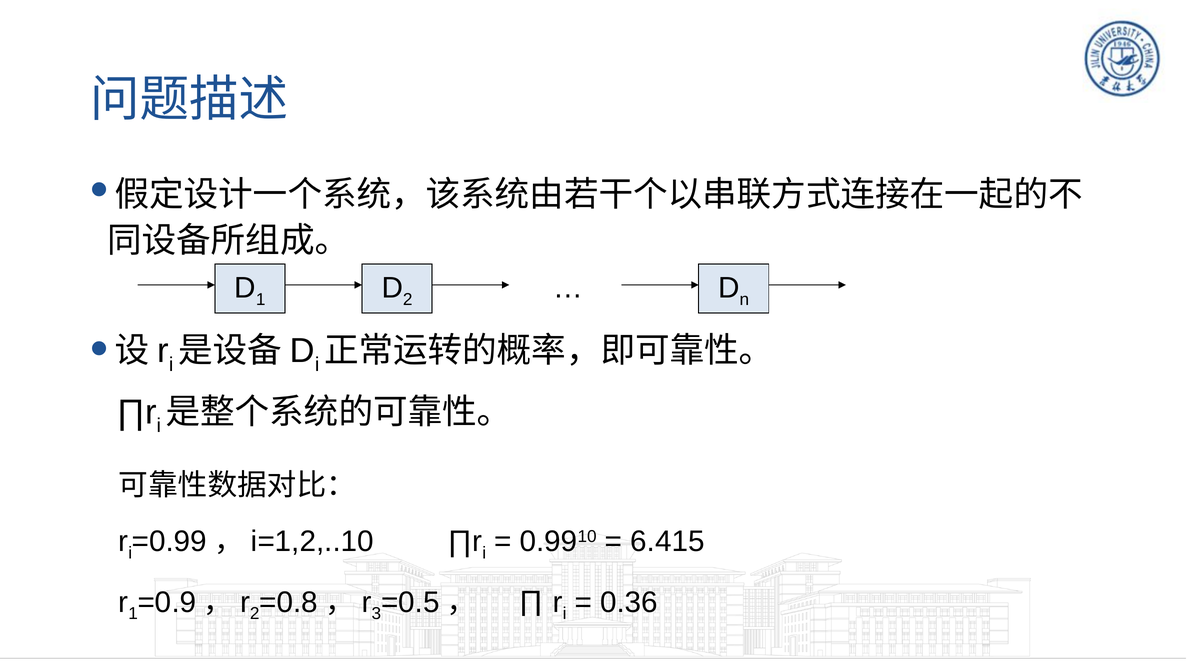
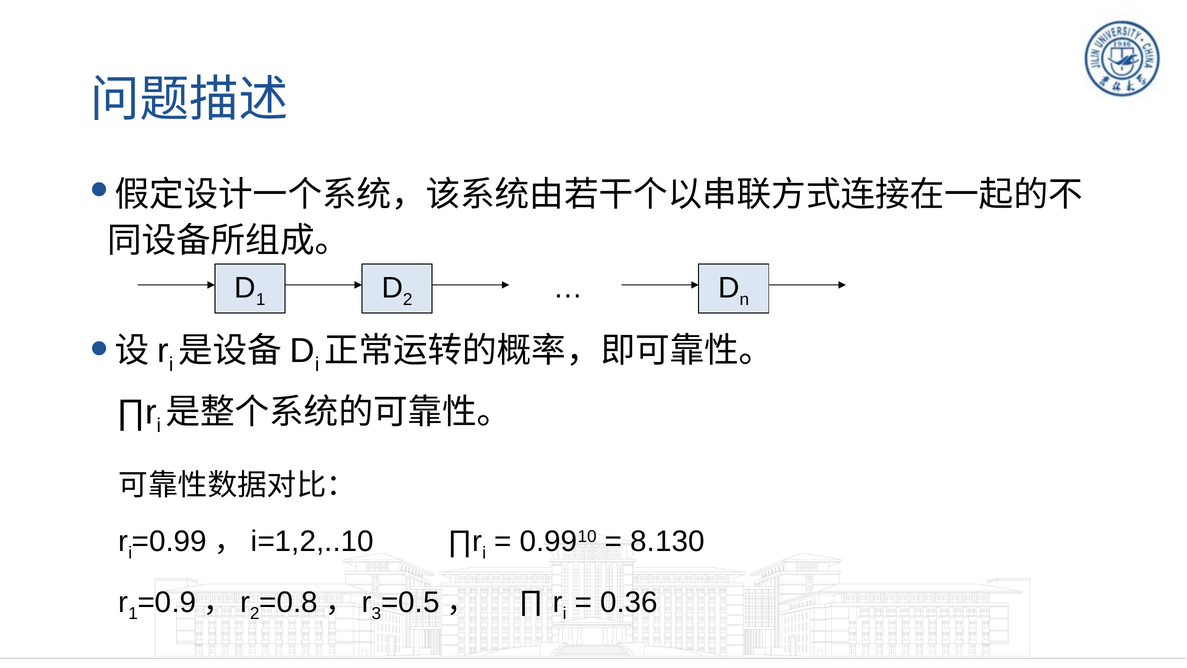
6.415: 6.415 -> 8.130
